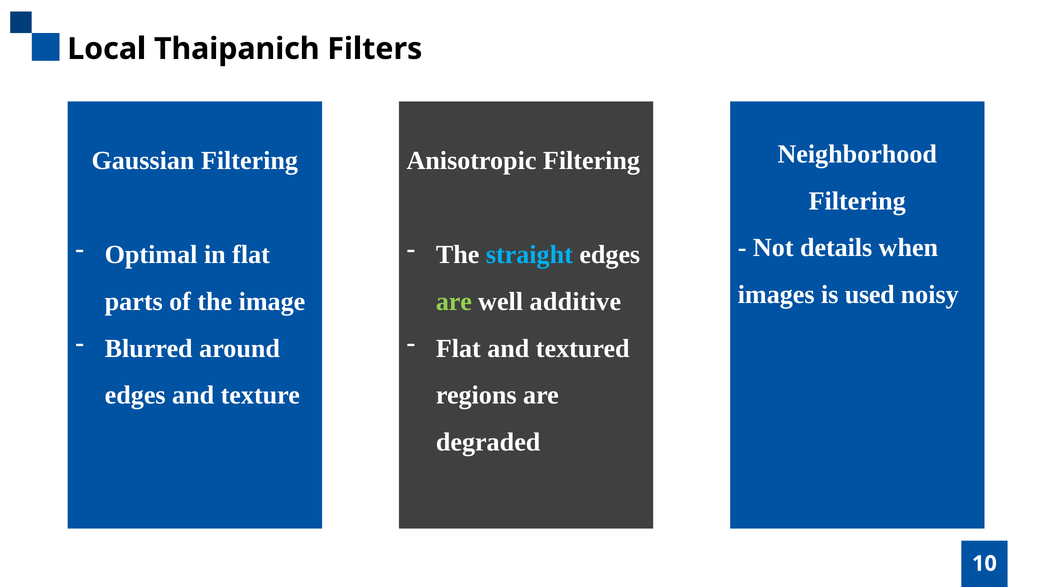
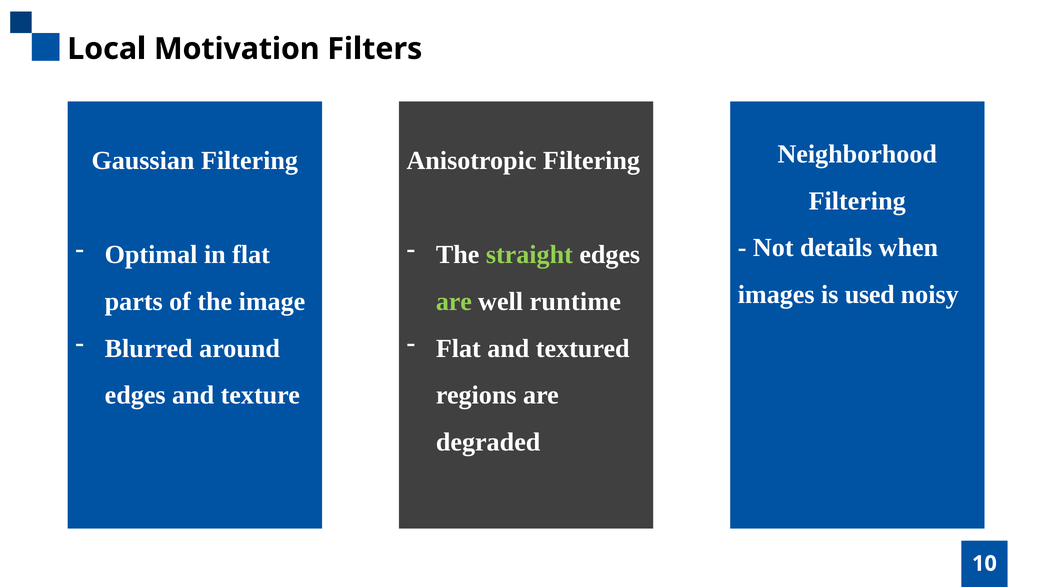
Thaipanich: Thaipanich -> Motivation
straight colour: light blue -> light green
additive: additive -> runtime
